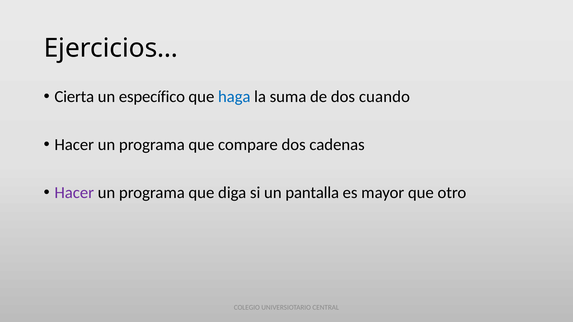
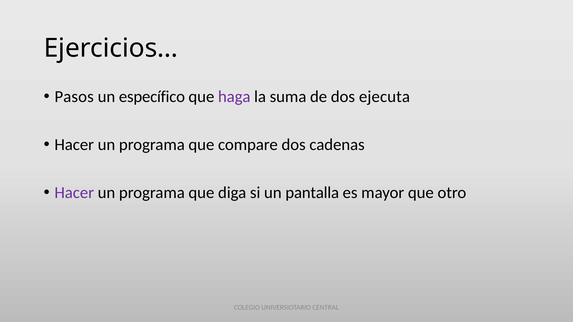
Cierta: Cierta -> Pasos
haga colour: blue -> purple
cuando: cuando -> ejecuta
